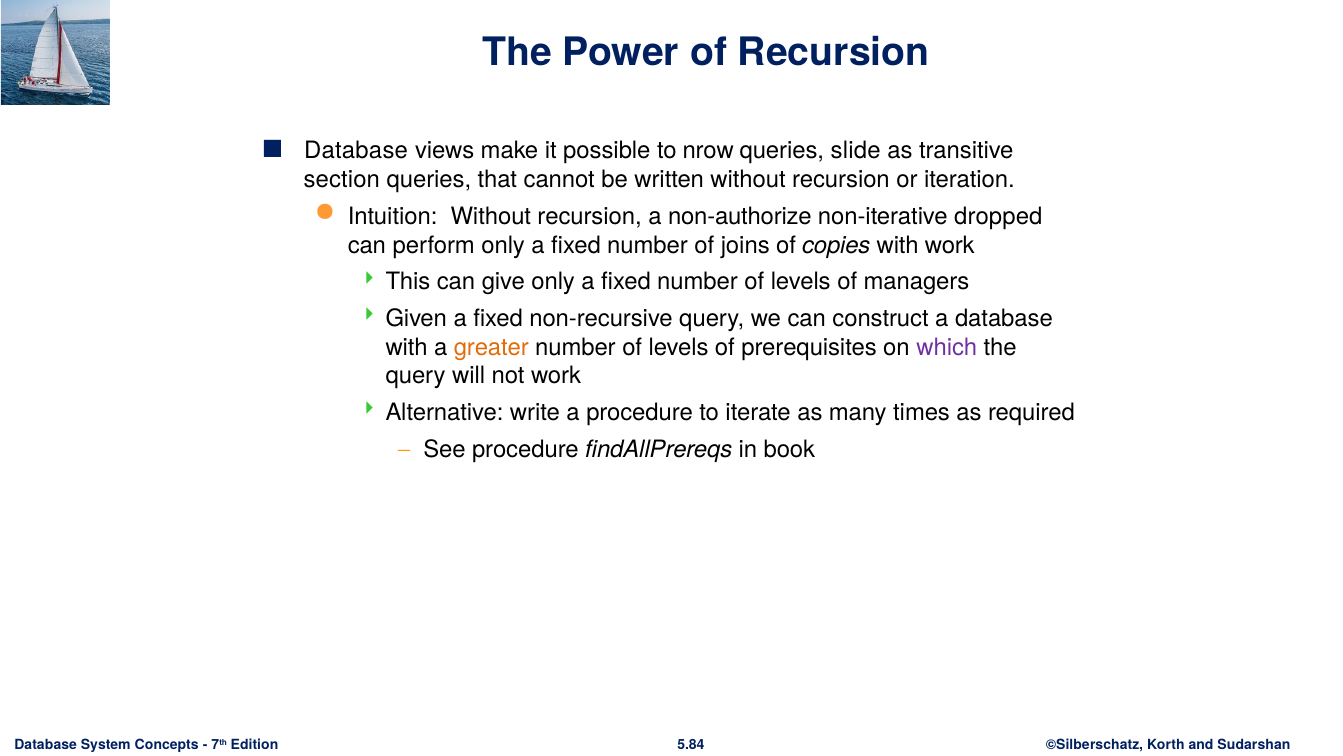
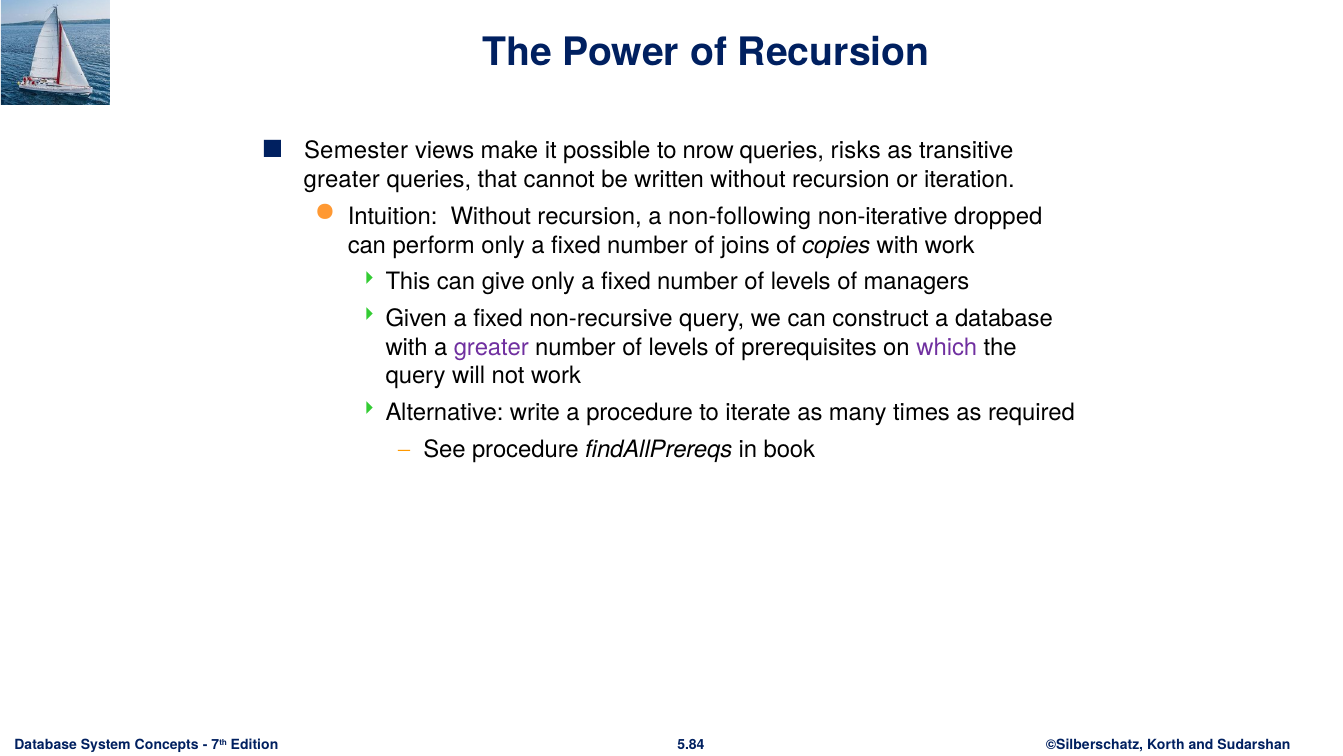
Database at (356, 151): Database -> Semester
slide: slide -> risks
section at (342, 180): section -> greater
non-authorize: non-authorize -> non-following
greater at (491, 347) colour: orange -> purple
